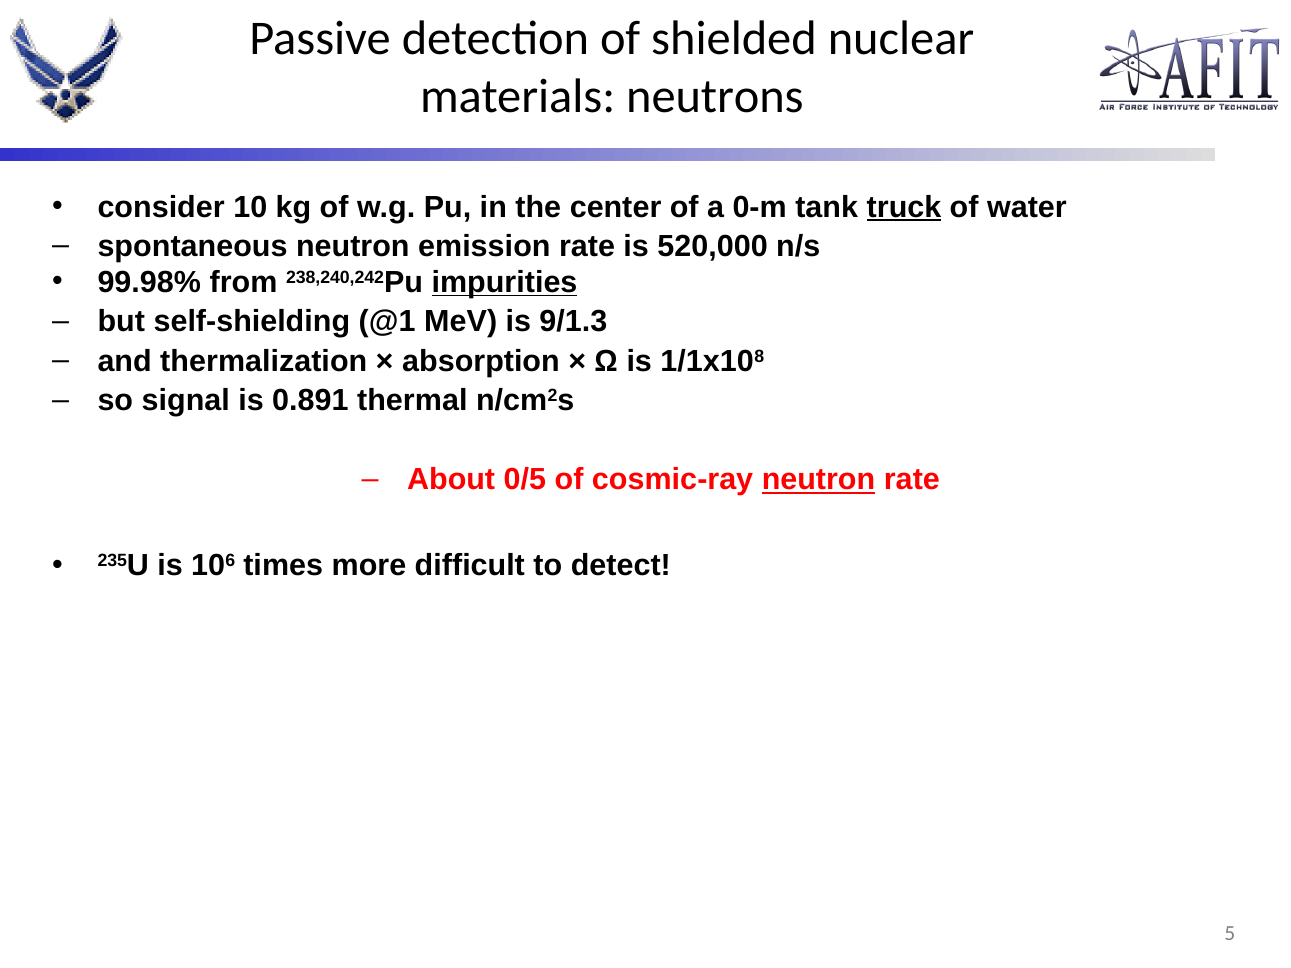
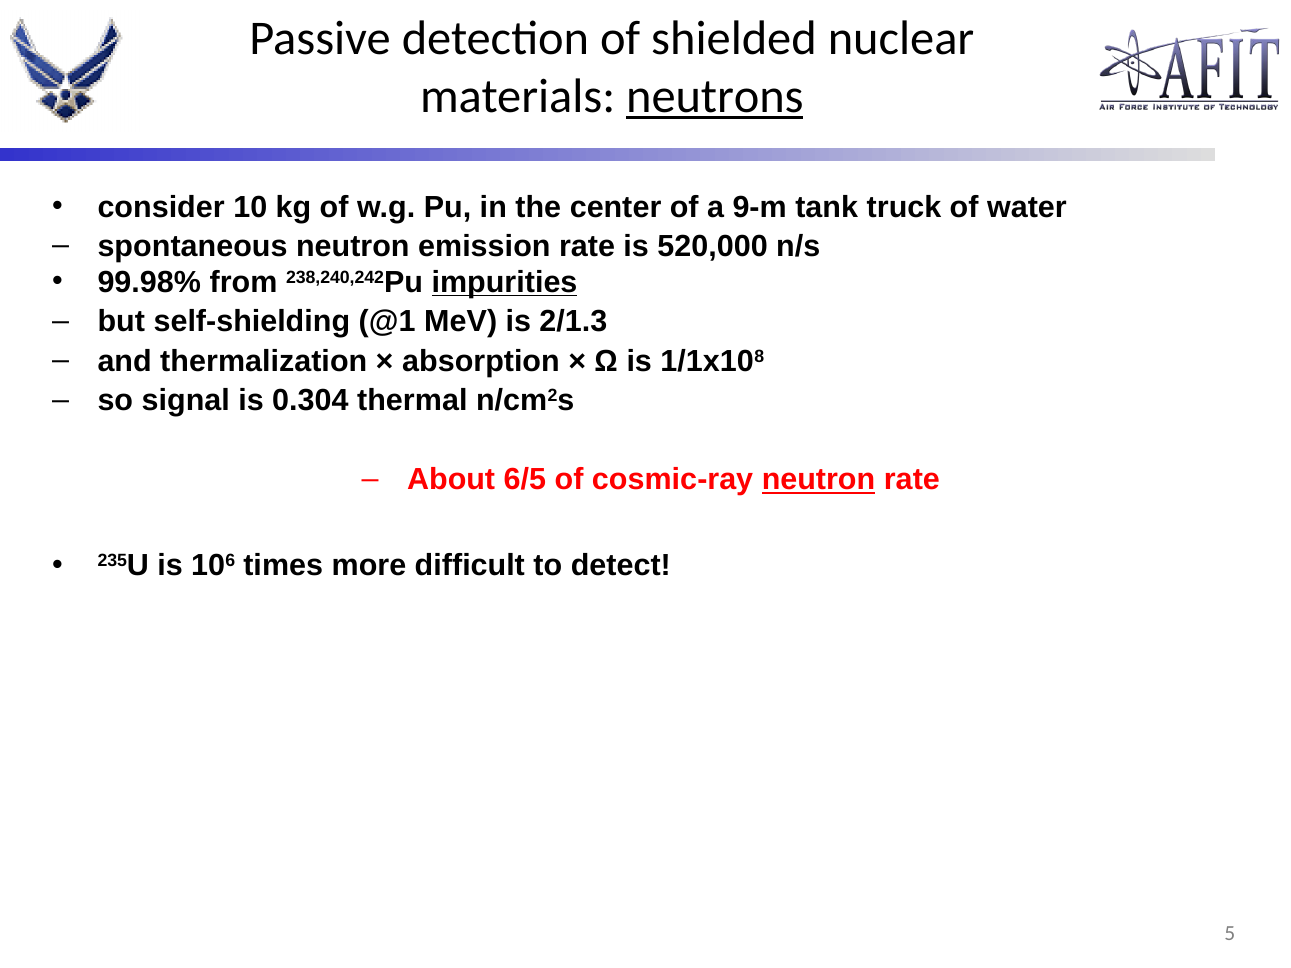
neutrons underline: none -> present
0-m: 0-m -> 9-m
truck underline: present -> none
9/1.3: 9/1.3 -> 2/1.3
0.891: 0.891 -> 0.304
0/5: 0/5 -> 6/5
